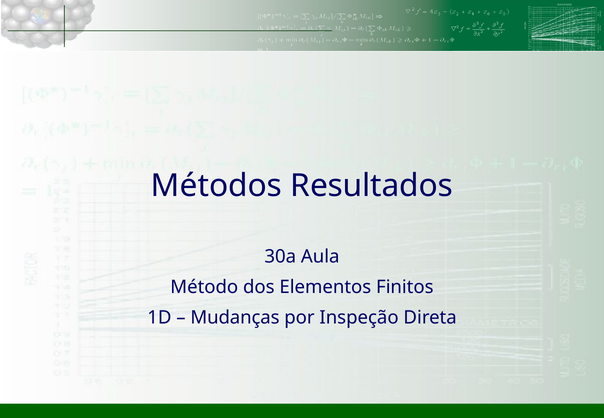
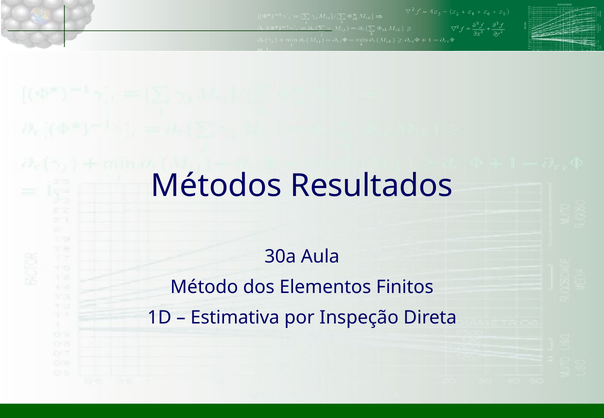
Mudanças: Mudanças -> Estimativa
